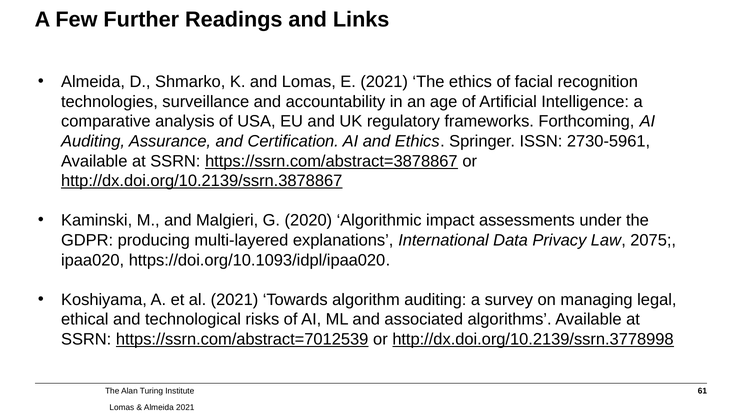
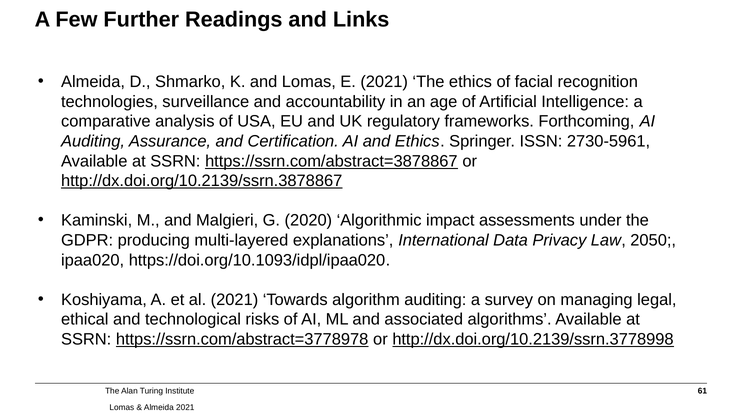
2075: 2075 -> 2050
https://ssrn.com/abstract=7012539: https://ssrn.com/abstract=7012539 -> https://ssrn.com/abstract=3778978
